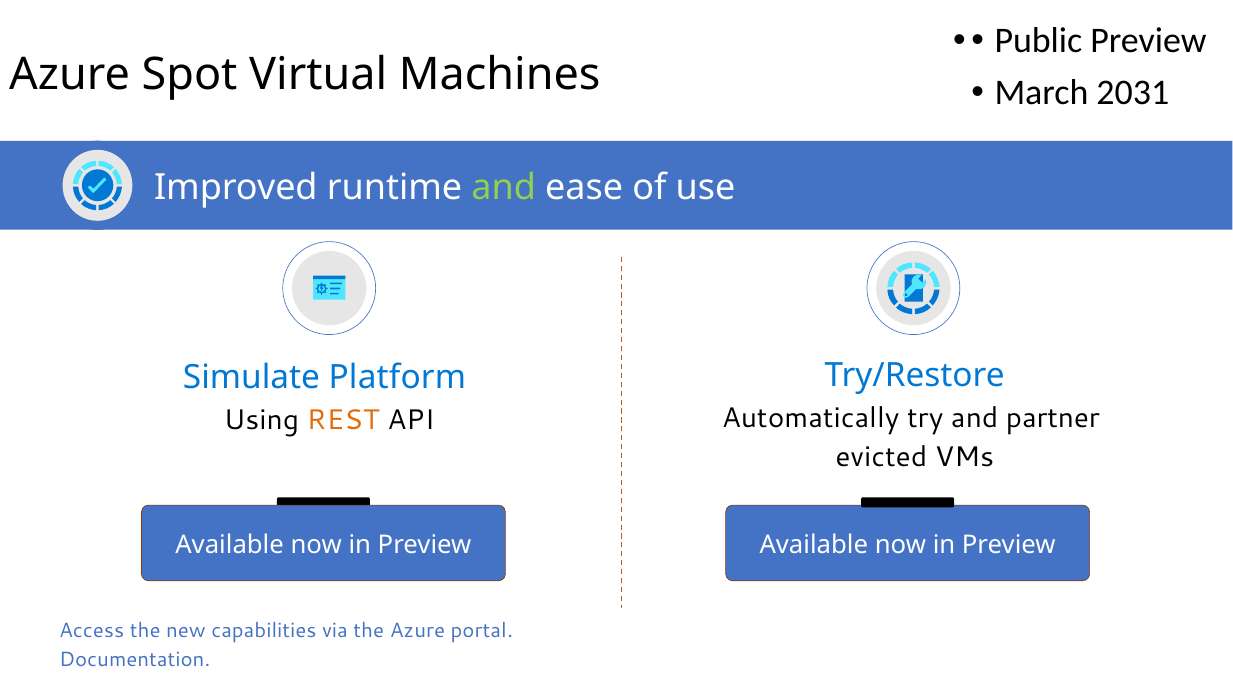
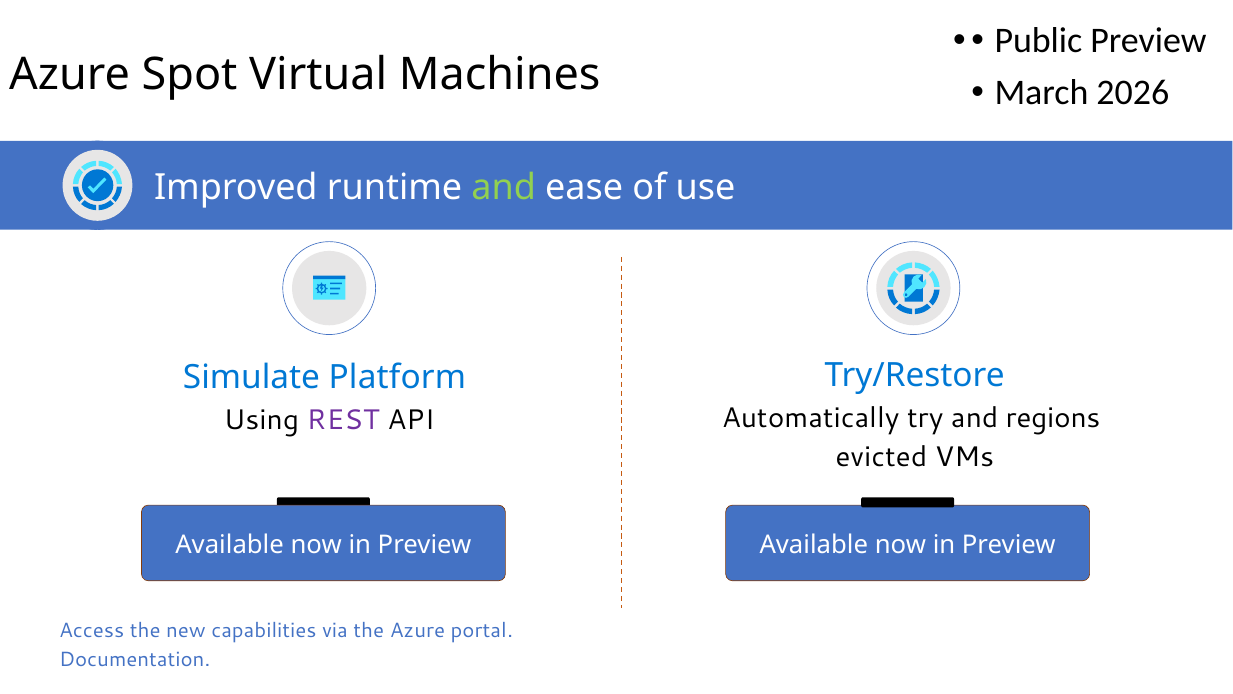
2031: 2031 -> 2026
partner: partner -> regions
REST colour: orange -> purple
